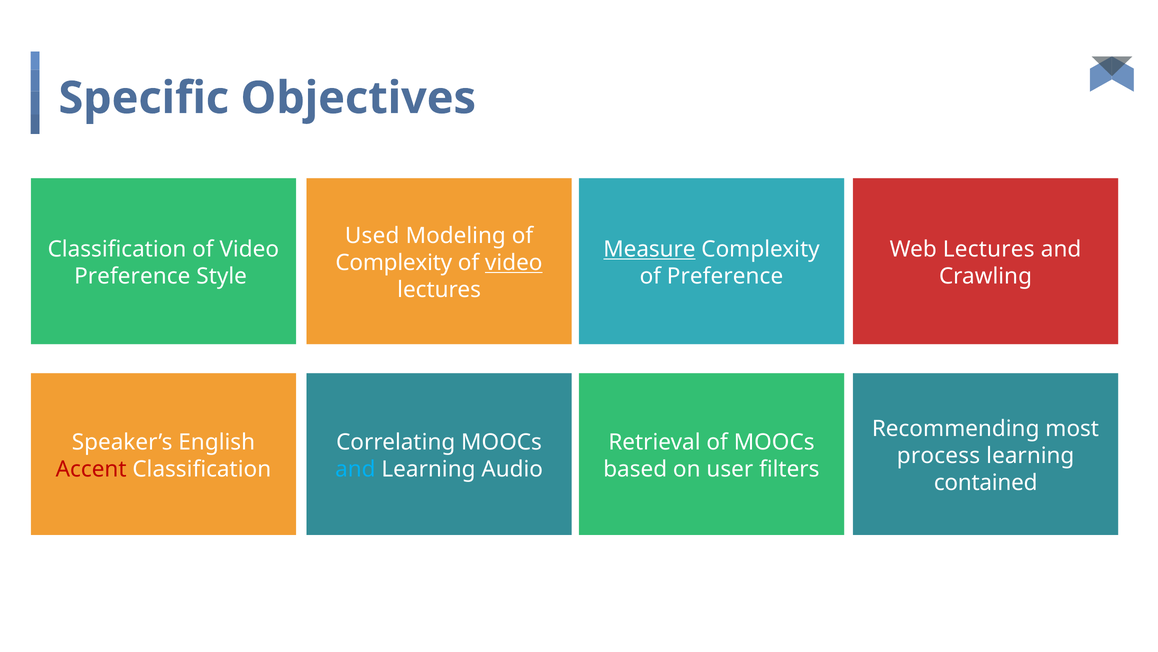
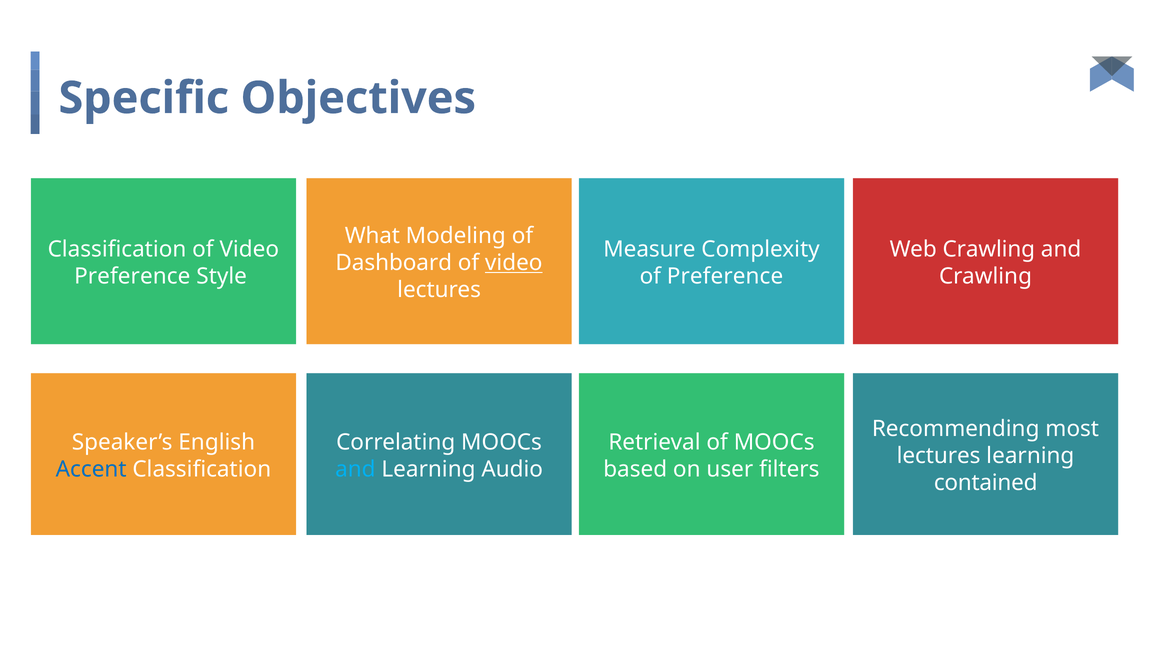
Used: Used -> What
Measure underline: present -> none
Web Lectures: Lectures -> Crawling
Complexity at (394, 263): Complexity -> Dashboard
process at (938, 455): process -> lectures
Accent colour: red -> blue
